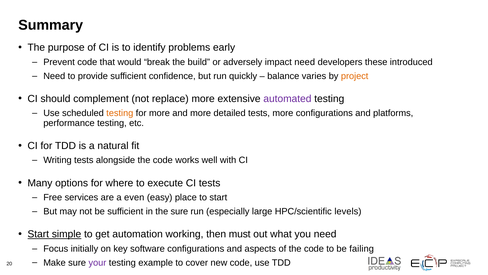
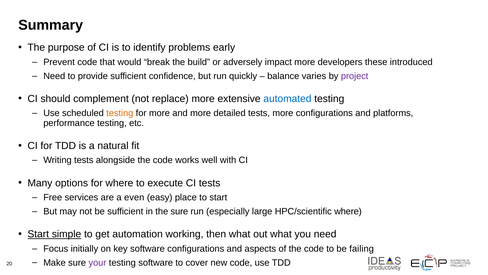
impact need: need -> more
project colour: orange -> purple
automated colour: purple -> blue
HPC/scientific levels: levels -> where
then must: must -> what
testing example: example -> software
